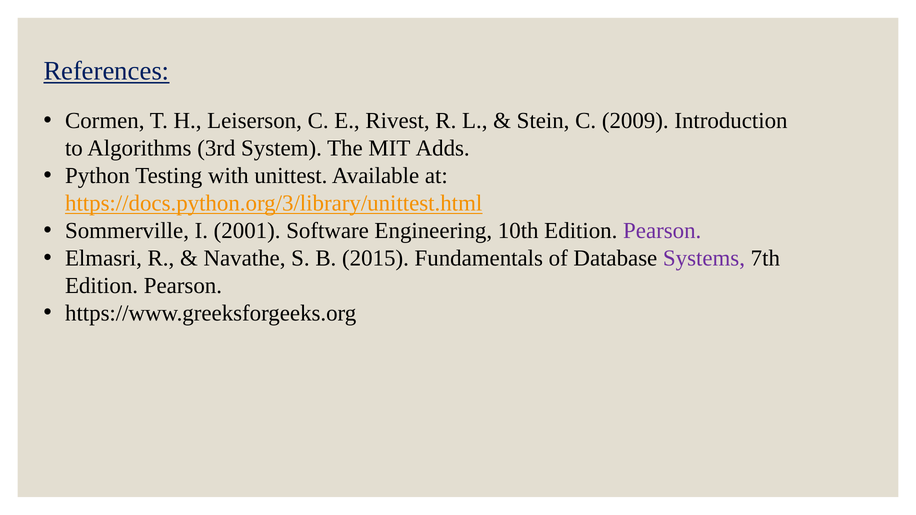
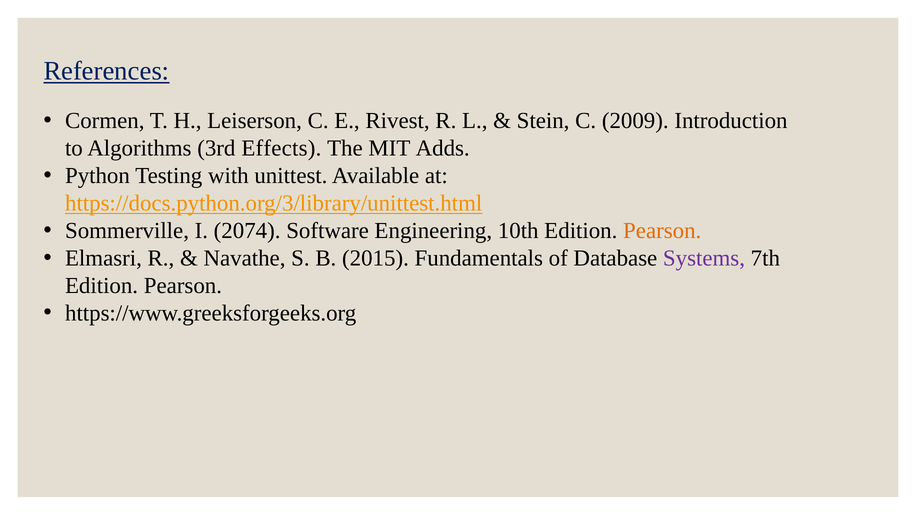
System: System -> Effects
2001: 2001 -> 2074
Pearson at (662, 231) colour: purple -> orange
